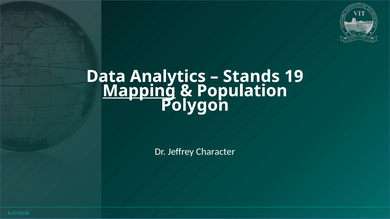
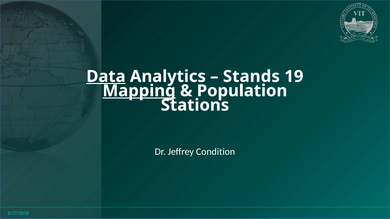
Data underline: none -> present
Polygon: Polygon -> Stations
Character: Character -> Condition
